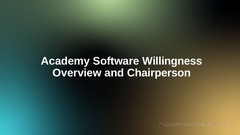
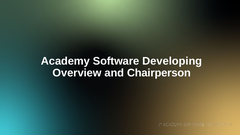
Willingness: Willingness -> Developing
